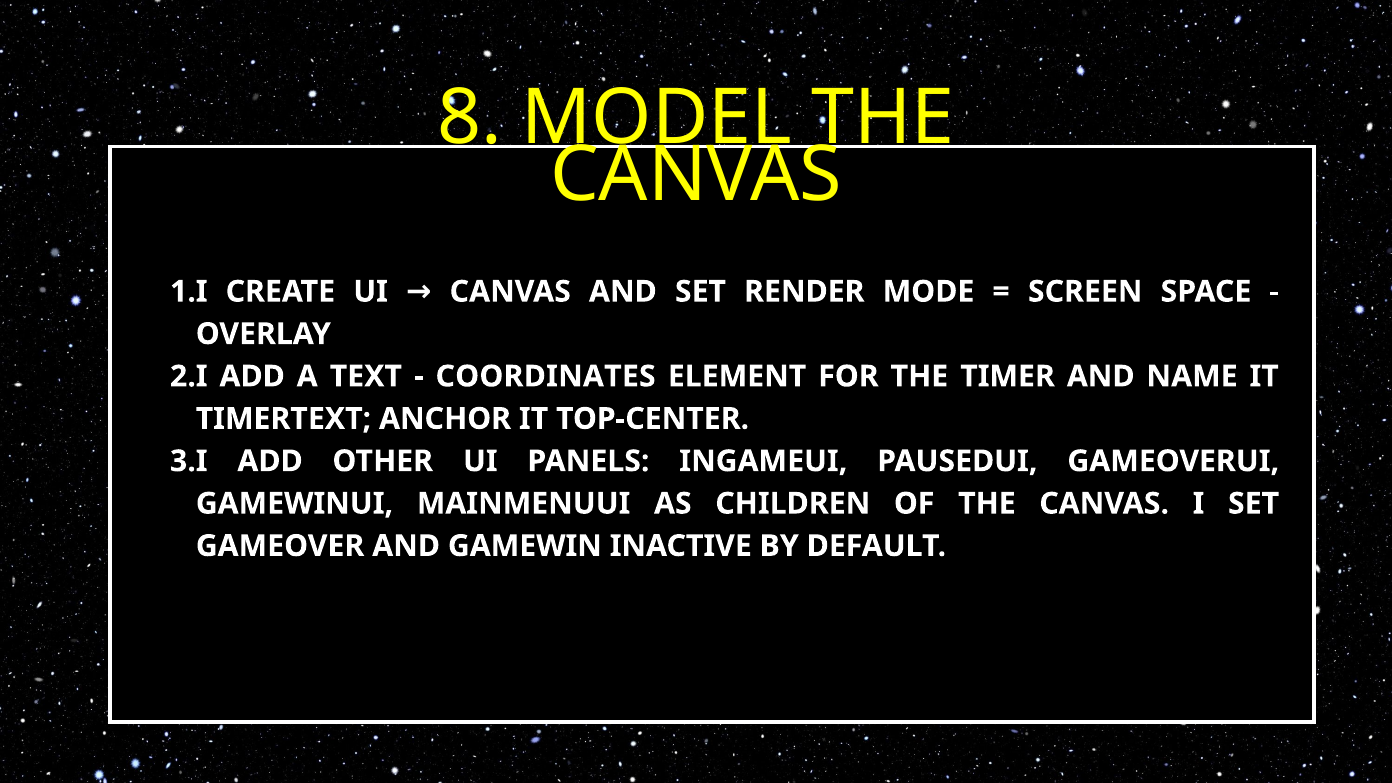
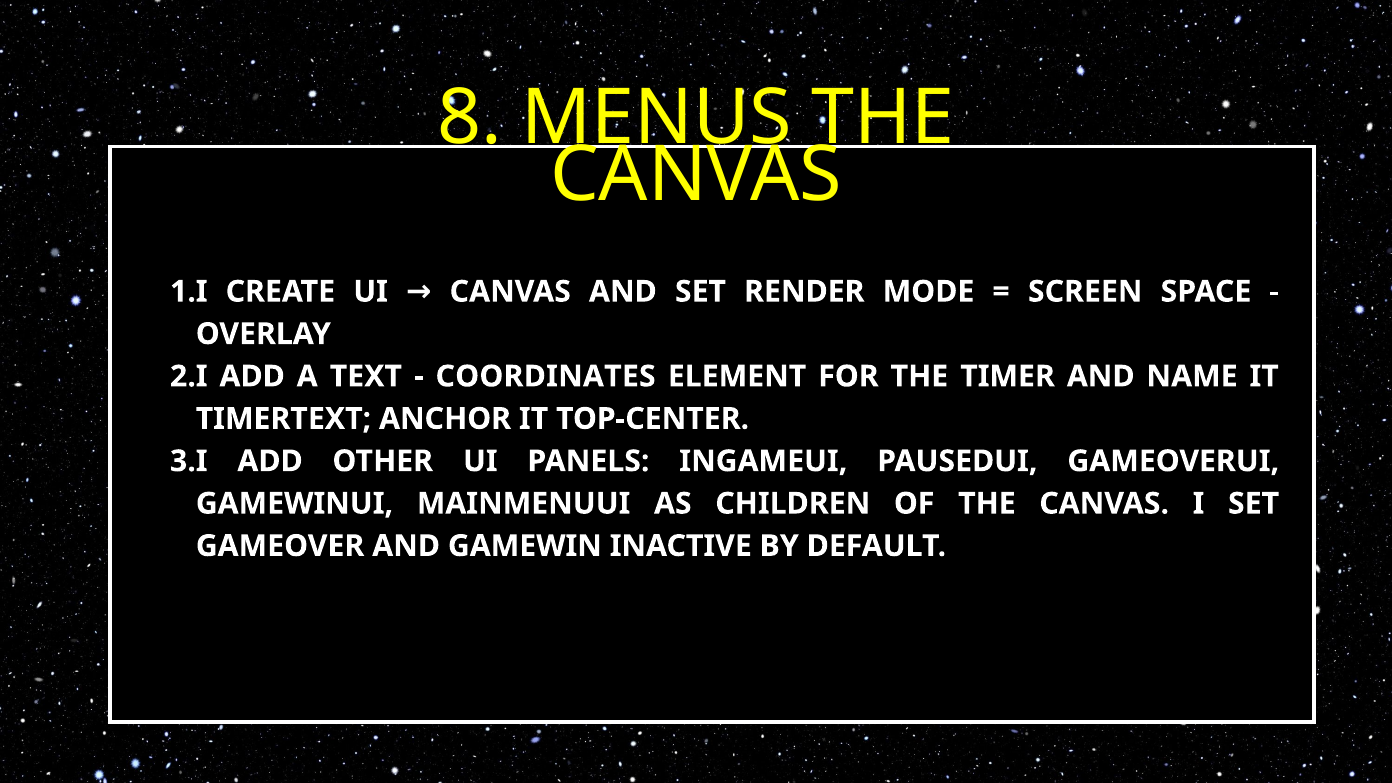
MODEL: MODEL -> MENUS
